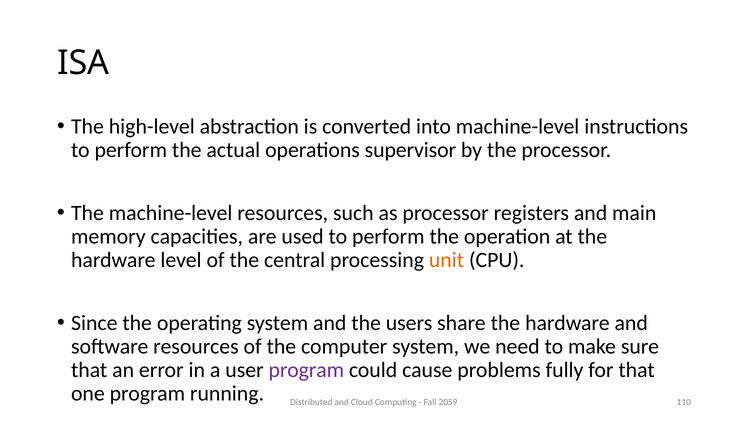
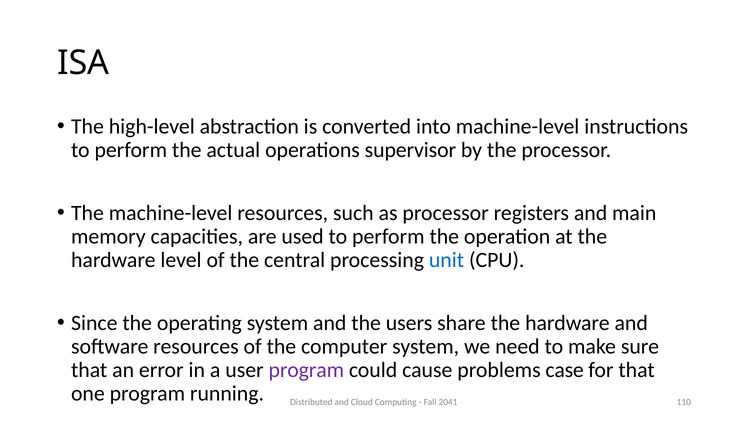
unit colour: orange -> blue
fully: fully -> case
2059: 2059 -> 2041
